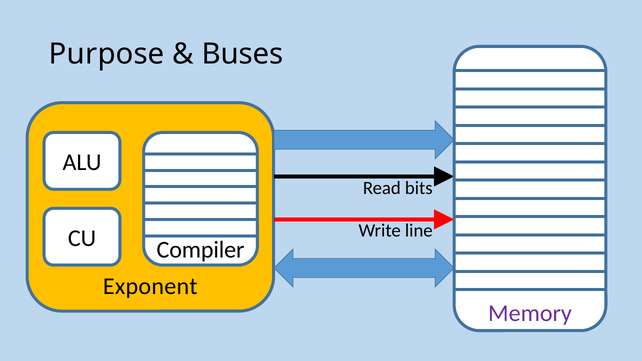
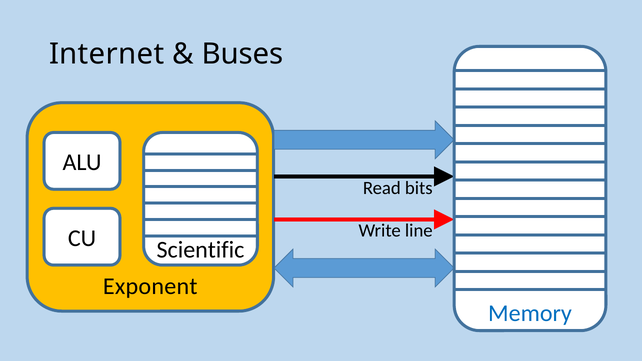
Purpose: Purpose -> Internet
Compiler: Compiler -> Scientific
Memory colour: purple -> blue
